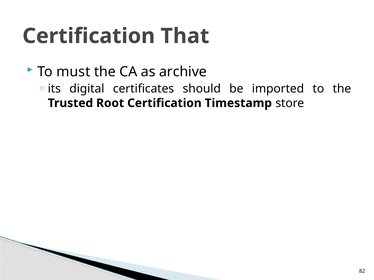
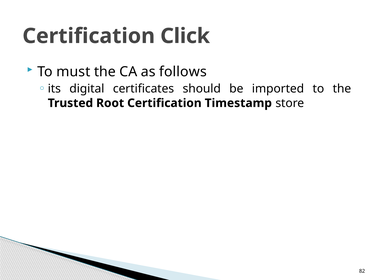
That: That -> Click
archive: archive -> follows
